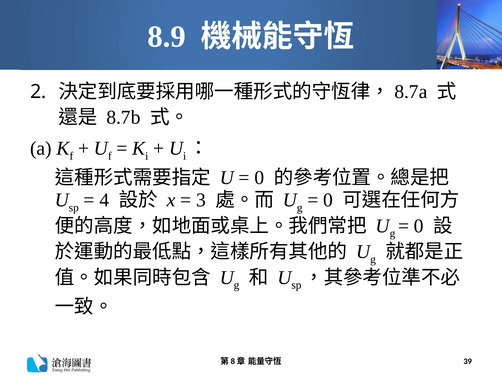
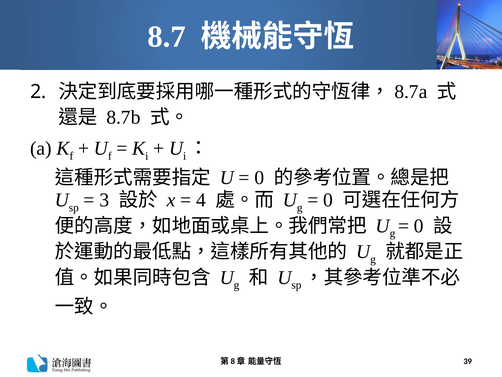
8.9: 8.9 -> 8.7
4: 4 -> 3
3: 3 -> 4
